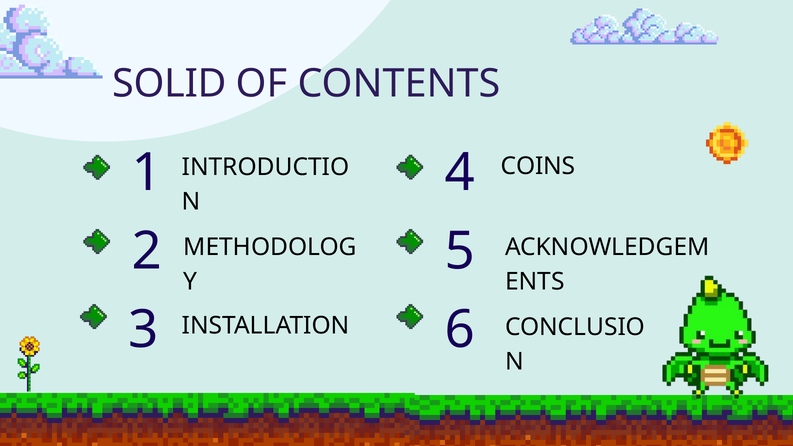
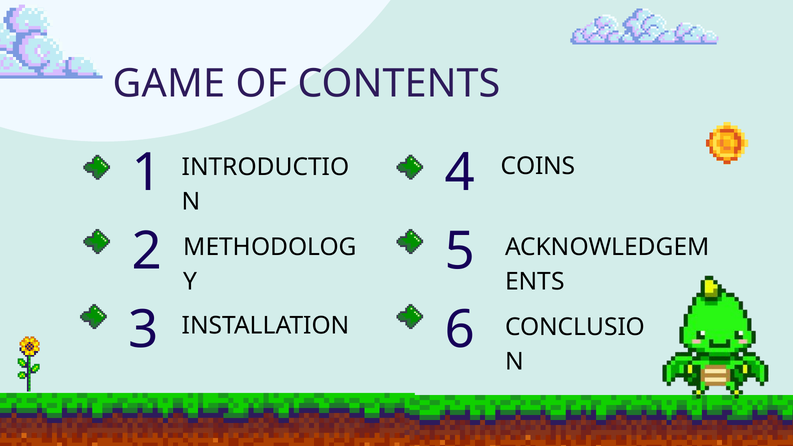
SOLID: SOLID -> GAME
